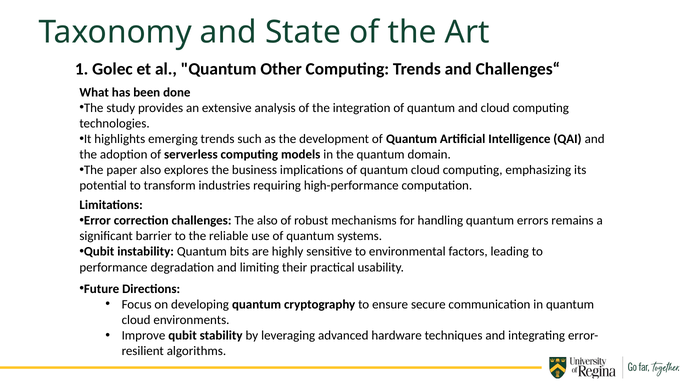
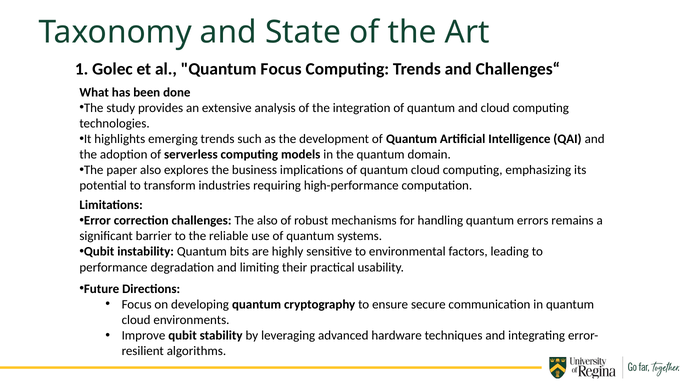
Quantum Other: Other -> Focus
